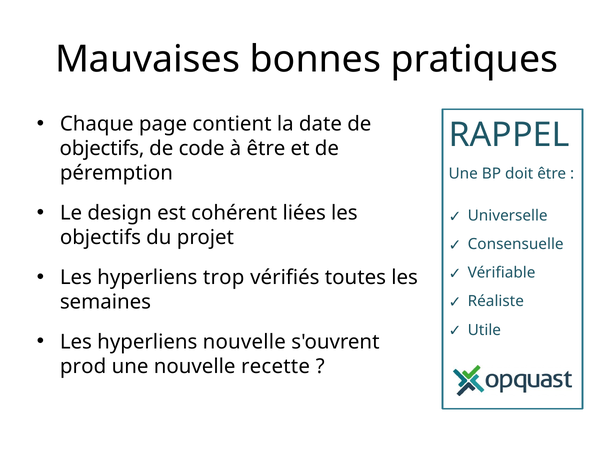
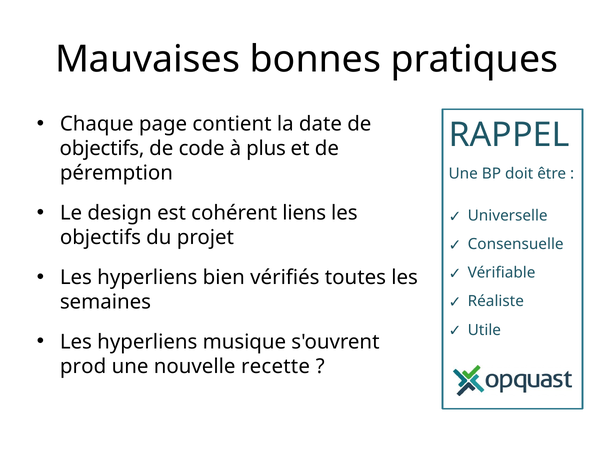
à être: être -> plus
liées: liées -> liens
trop: trop -> bien
hyperliens nouvelle: nouvelle -> musique
